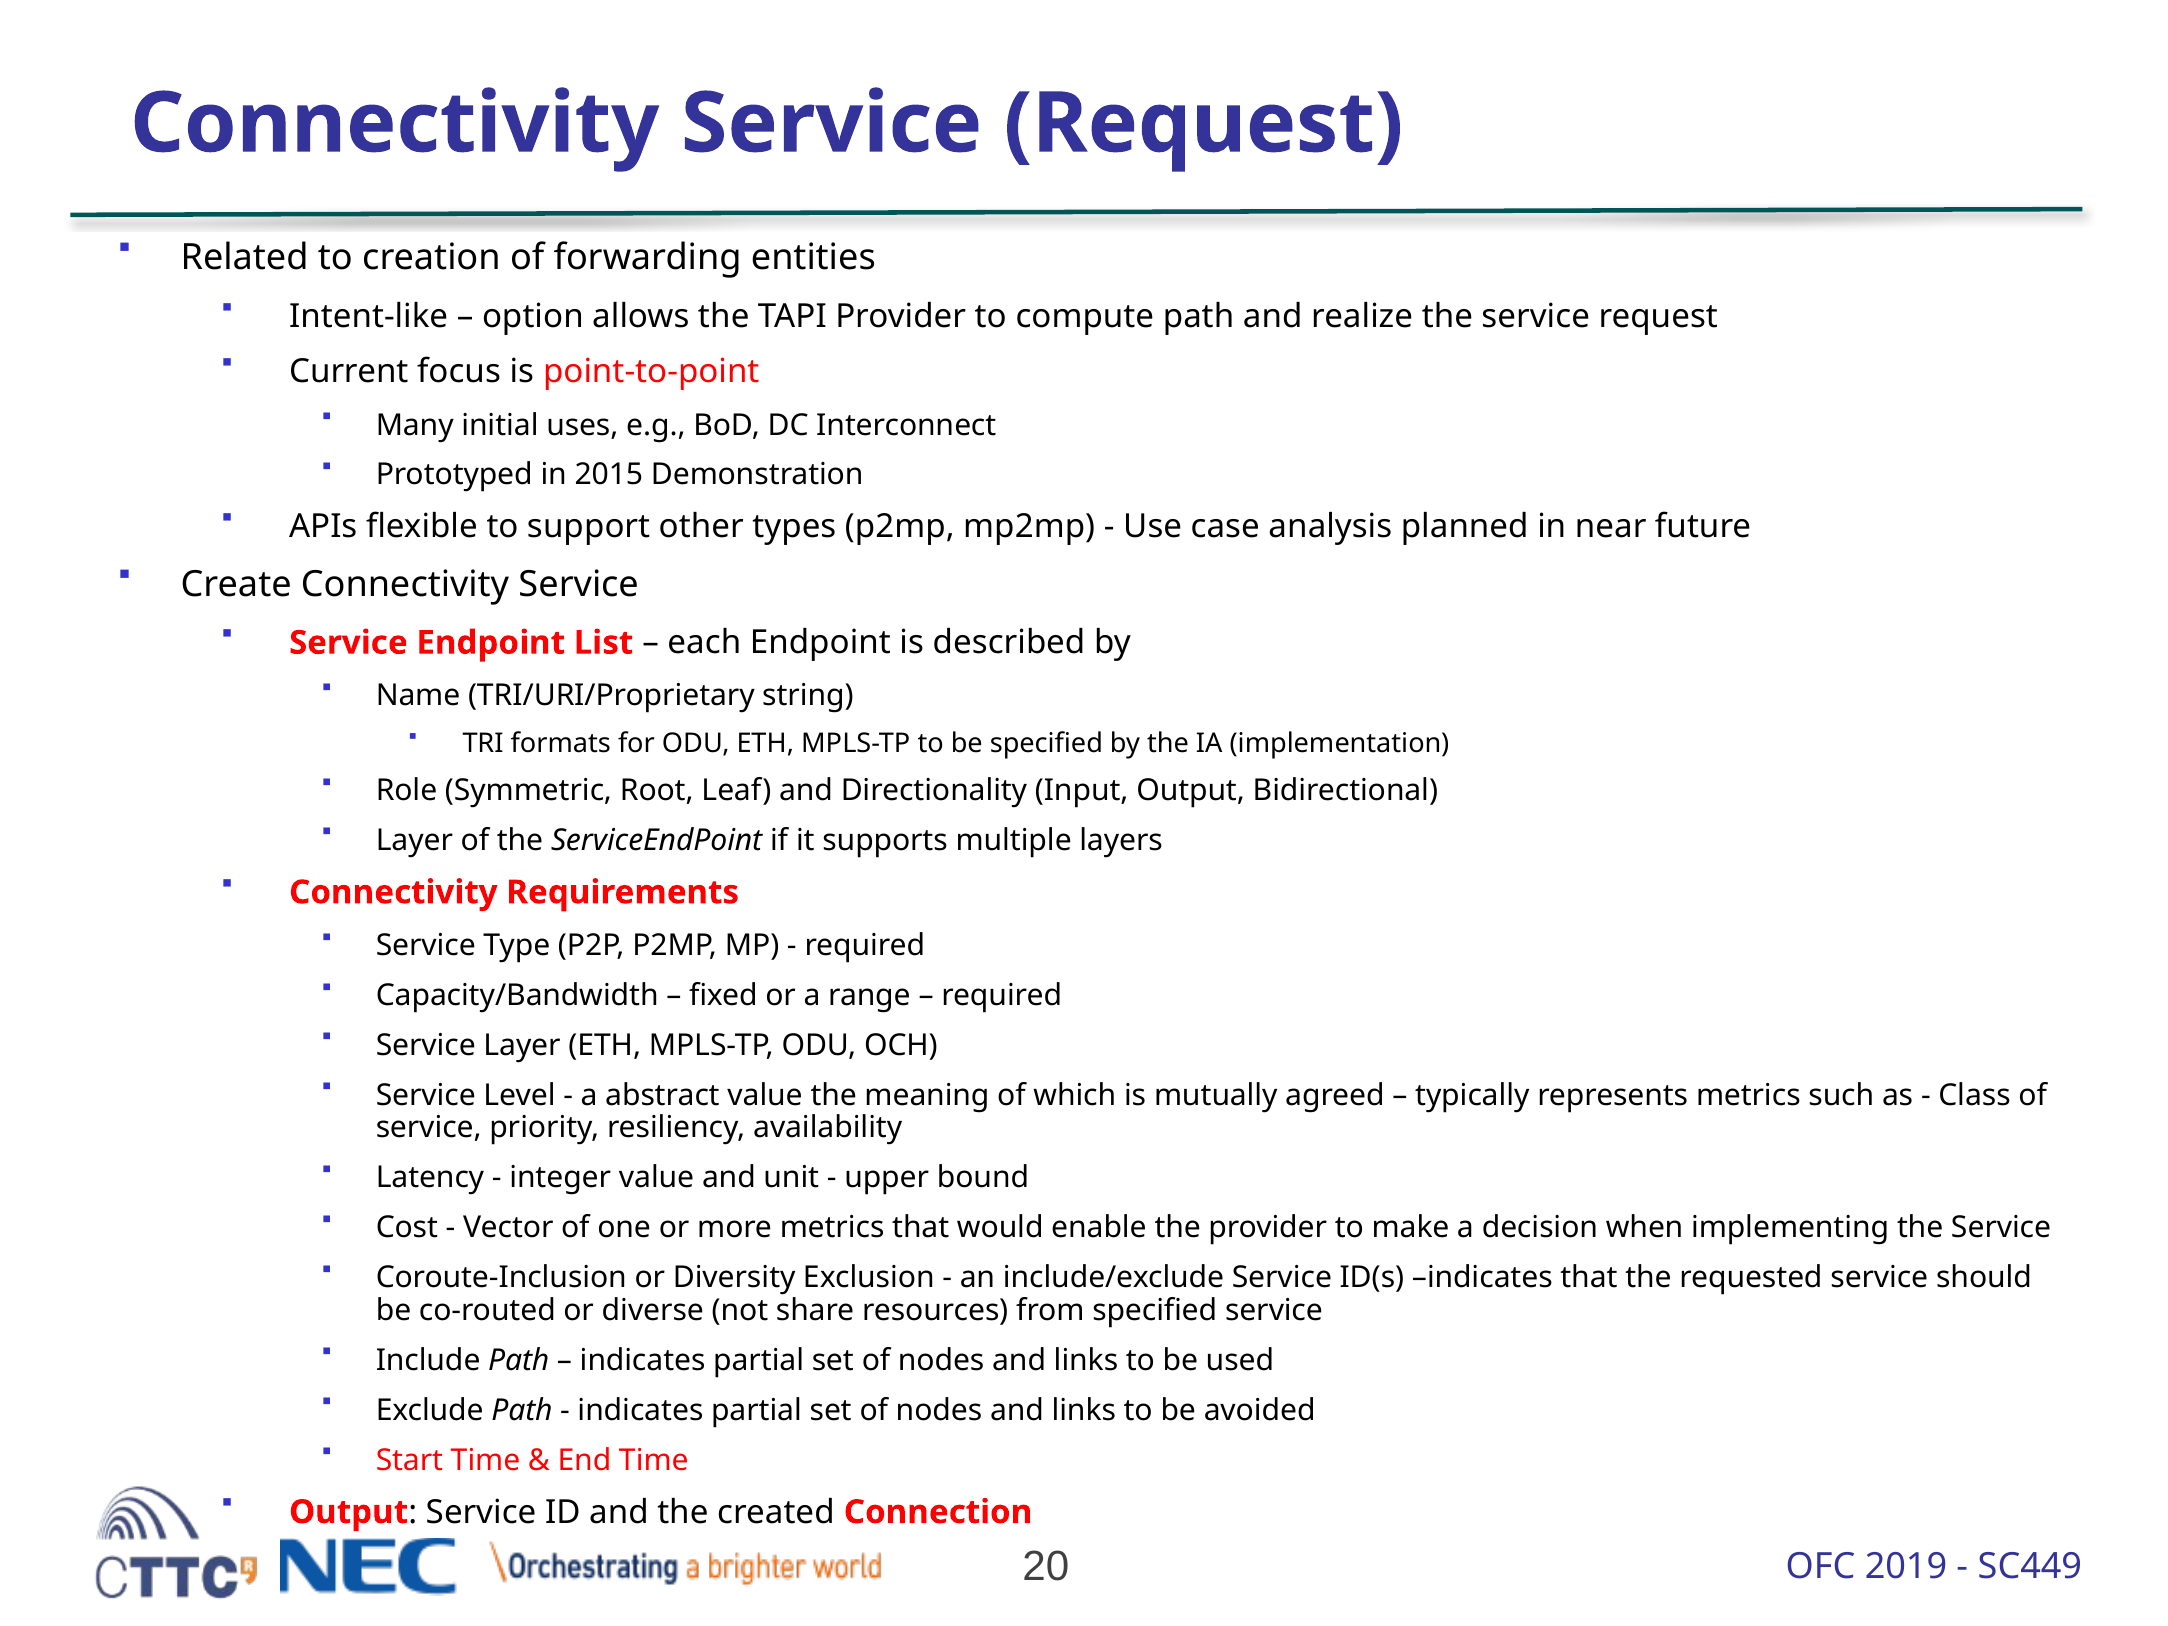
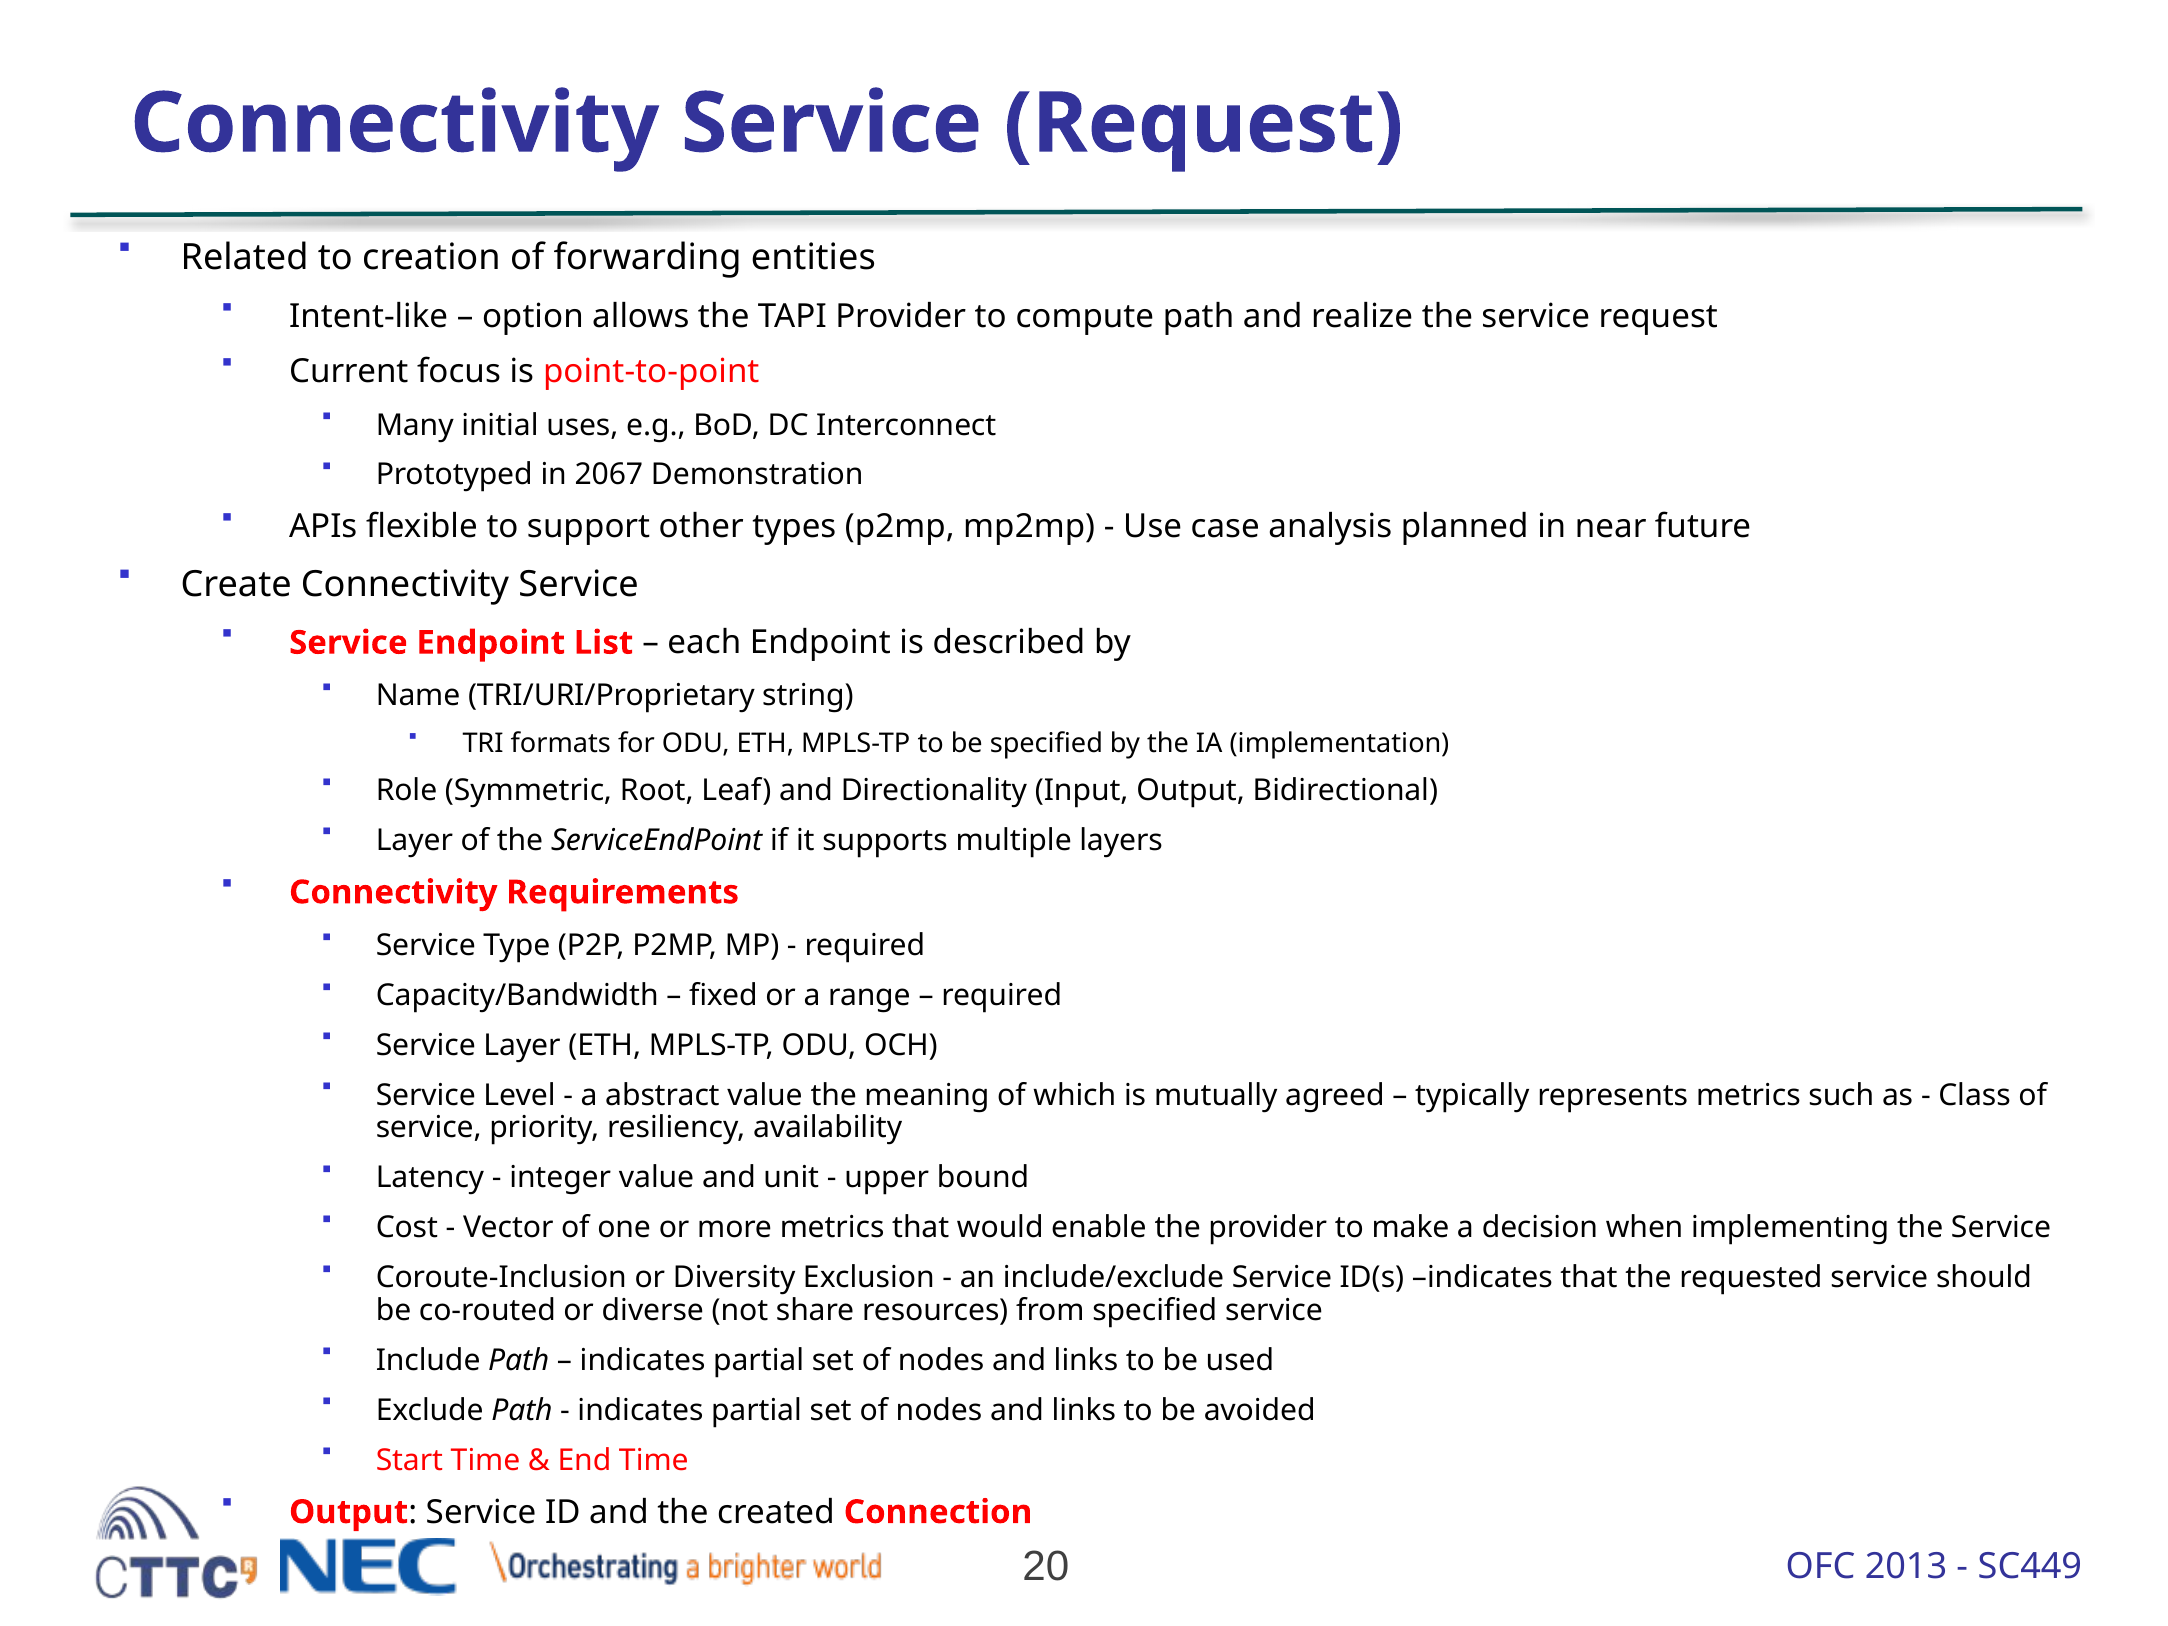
2015: 2015 -> 2067
2019: 2019 -> 2013
